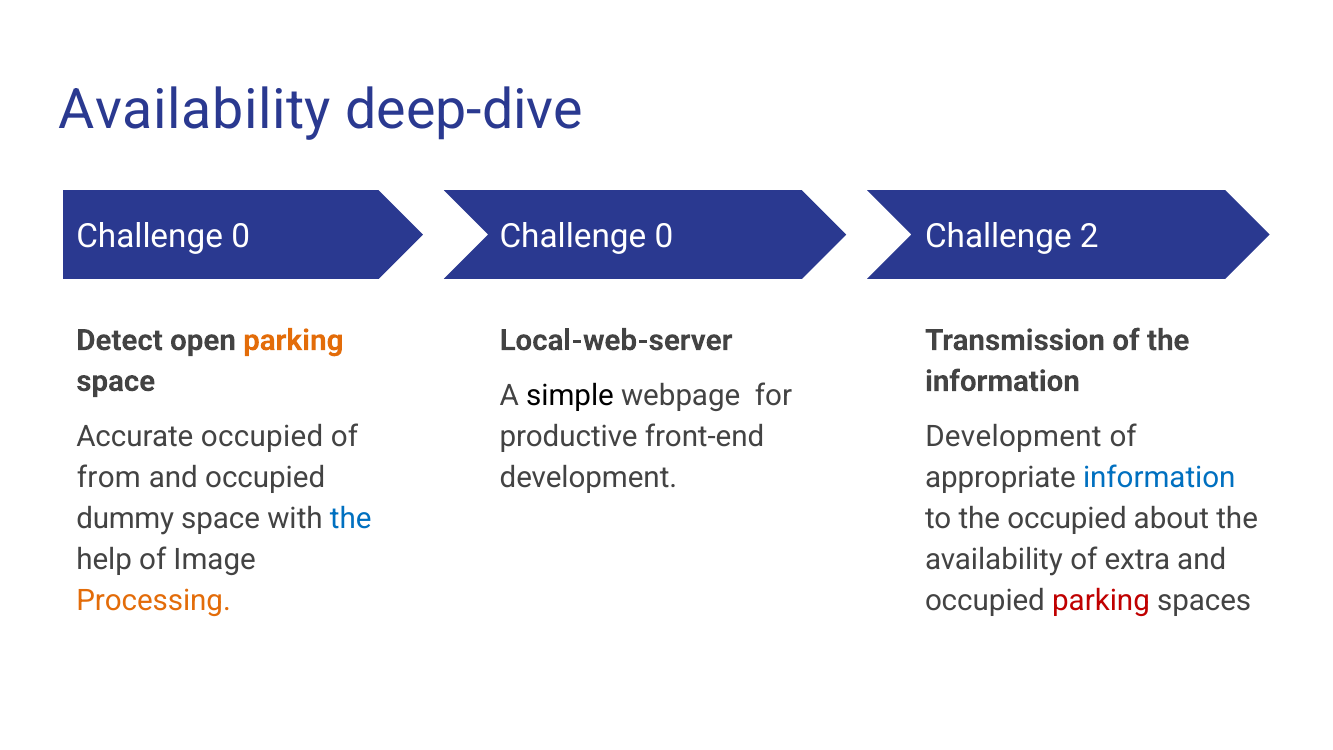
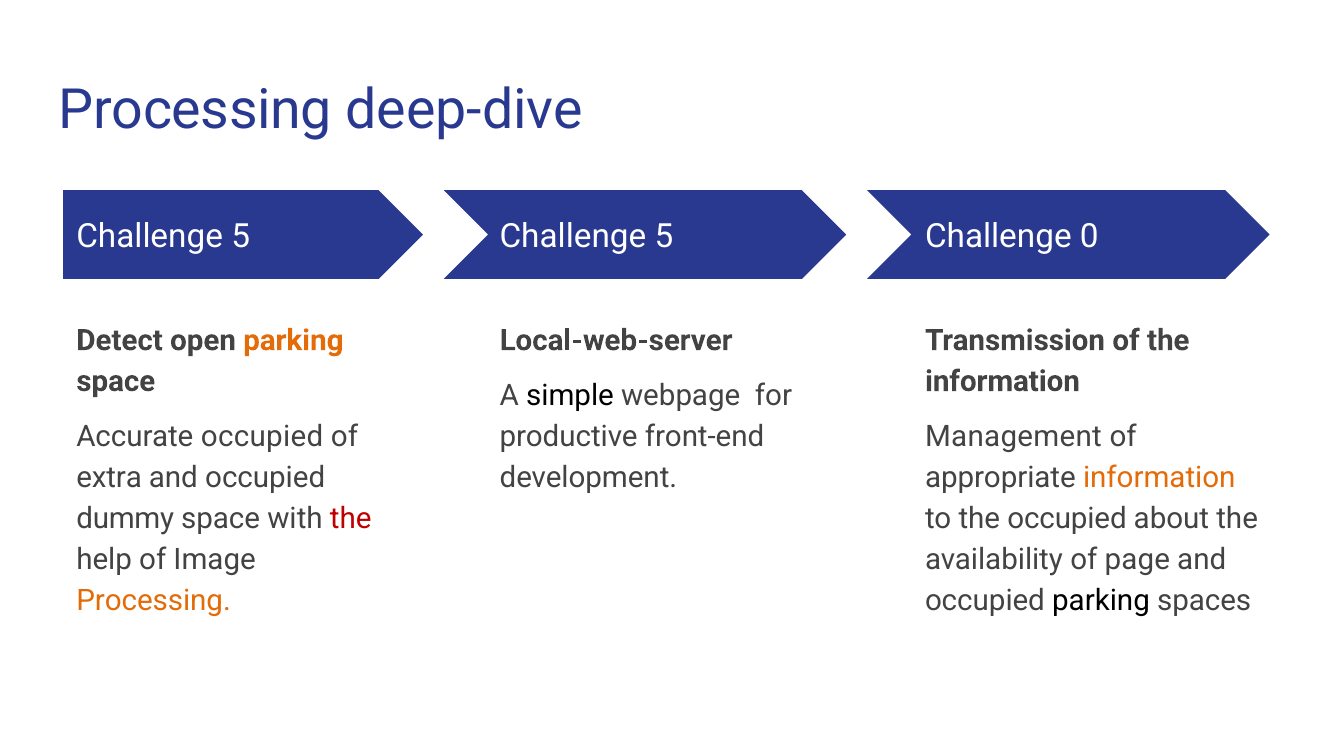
Availability at (195, 110): Availability -> Processing
0 at (241, 237): 0 -> 5
0 at (664, 237): 0 -> 5
2: 2 -> 0
Development at (1013, 437): Development -> Management
from: from -> extra
information at (1159, 478) colour: blue -> orange
the at (351, 518) colour: blue -> red
extra: extra -> page
parking at (1101, 600) colour: red -> black
